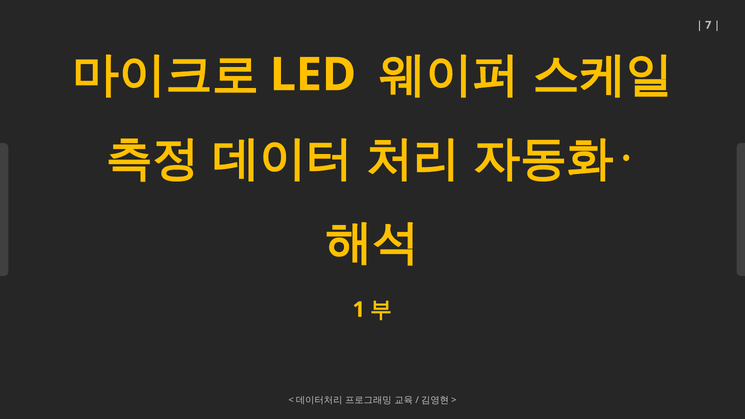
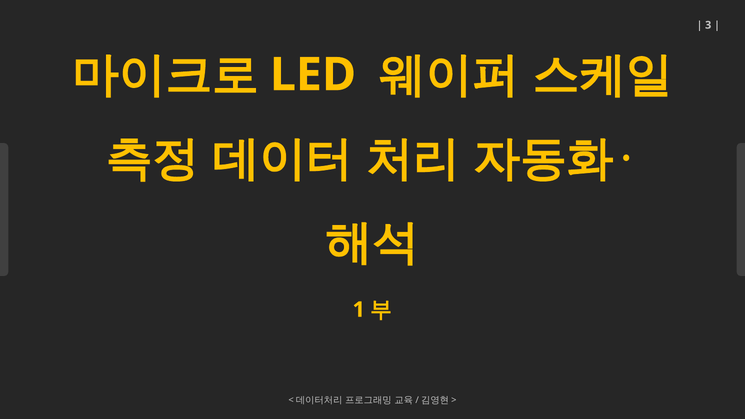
7: 7 -> 3
